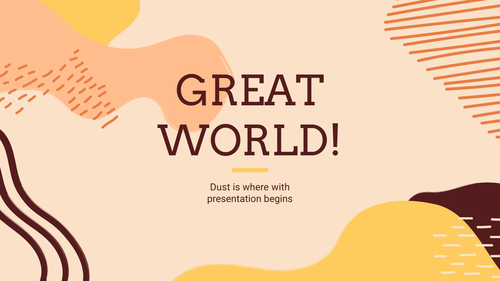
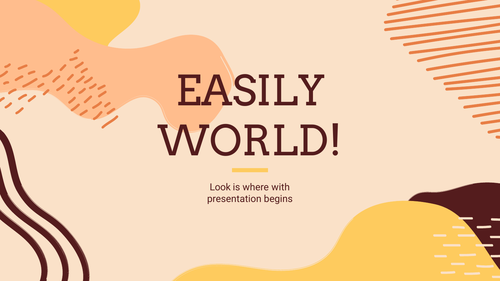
GREAT: GREAT -> EASILY
Dust: Dust -> Look
